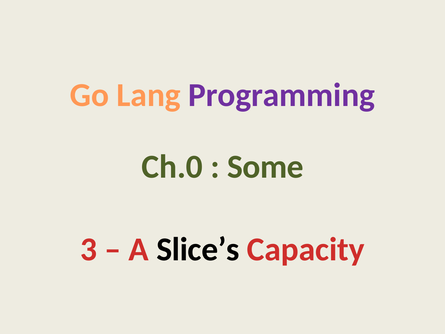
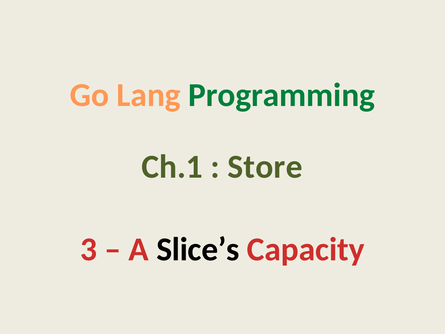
Programming colour: purple -> green
Ch.0: Ch.0 -> Ch.1
Some: Some -> Store
